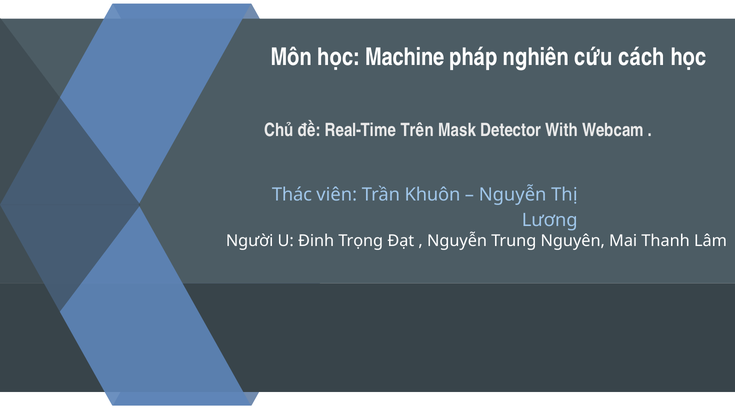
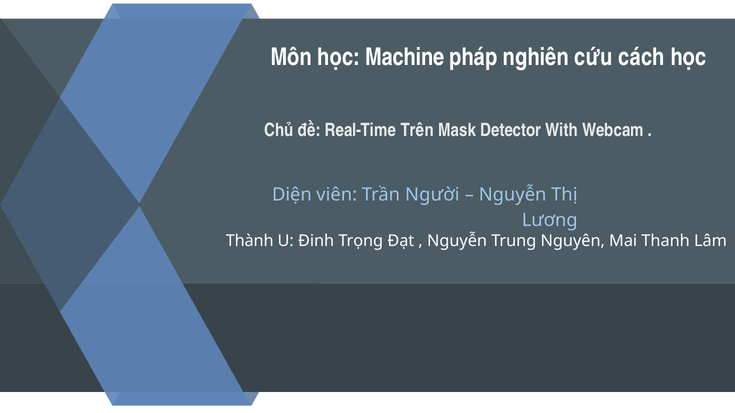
Thác: Thác -> Diện
Khuôn: Khuôn -> Người
Người: Người -> Thành
